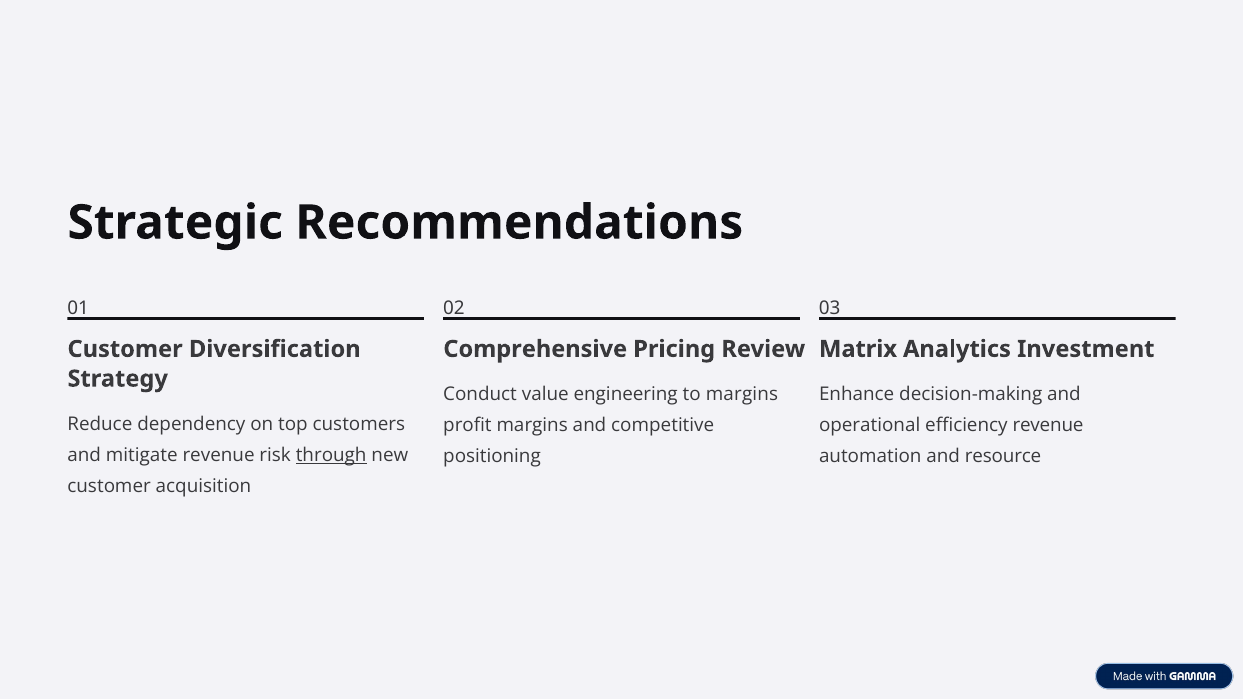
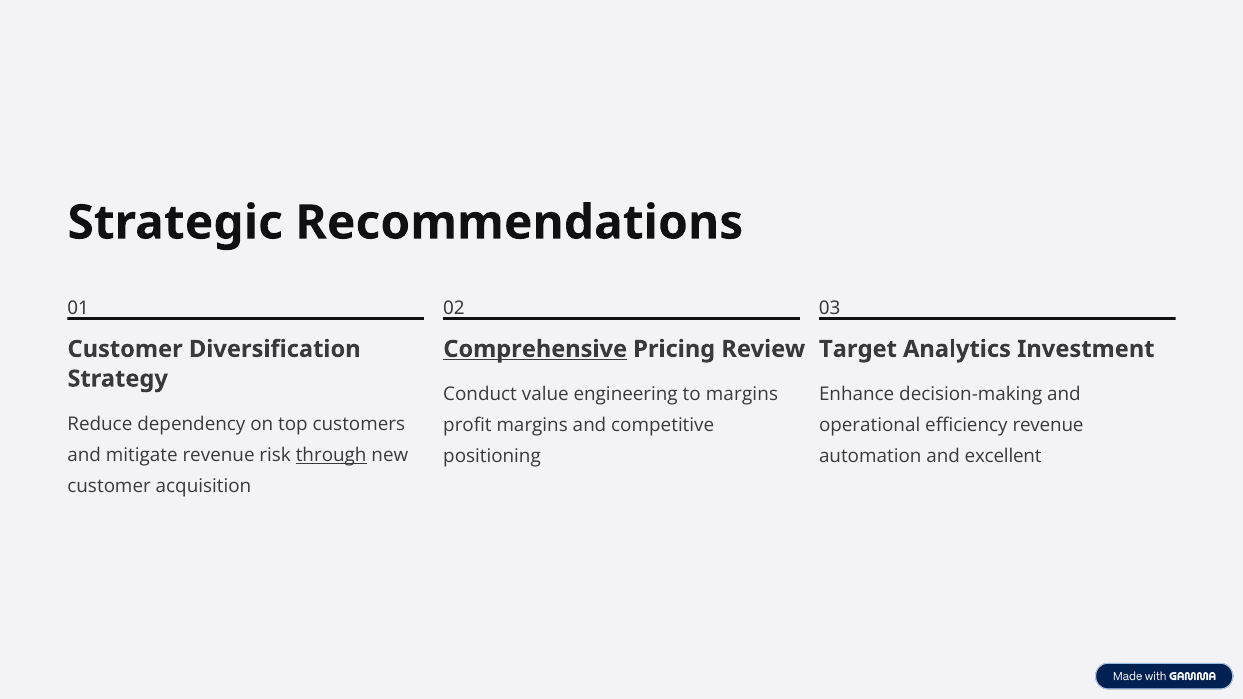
Comprehensive underline: none -> present
Matrix: Matrix -> Target
resource: resource -> excellent
